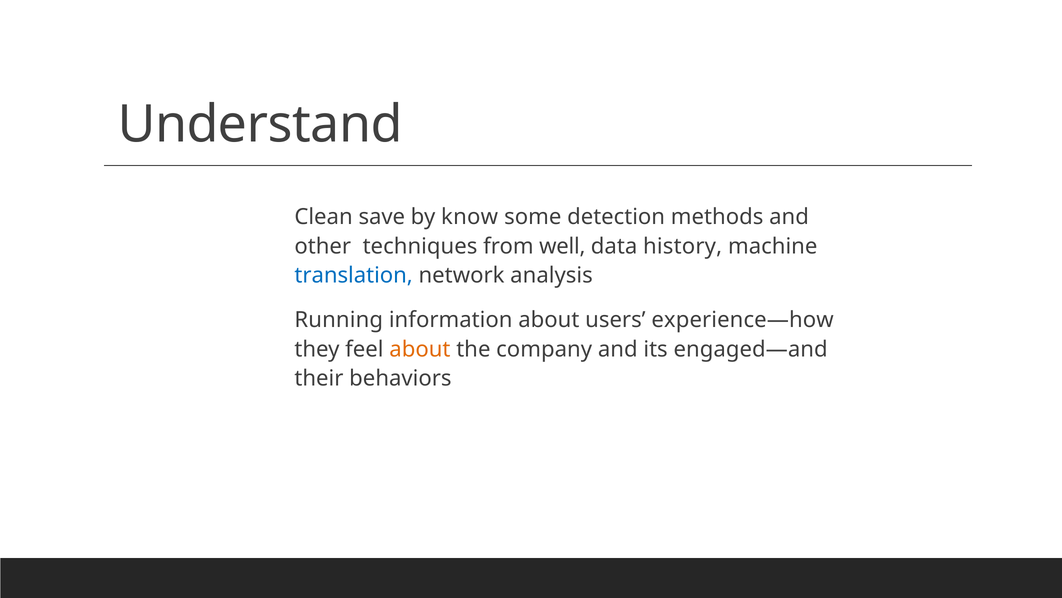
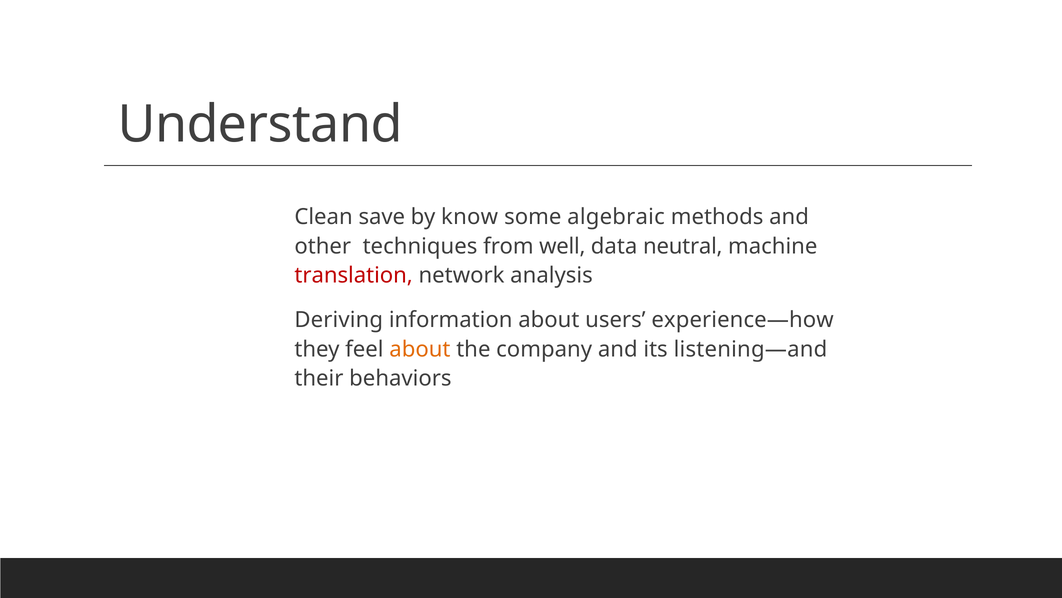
detection: detection -> algebraic
history: history -> neutral
translation colour: blue -> red
Running: Running -> Deriving
engaged—and: engaged—and -> listening—and
